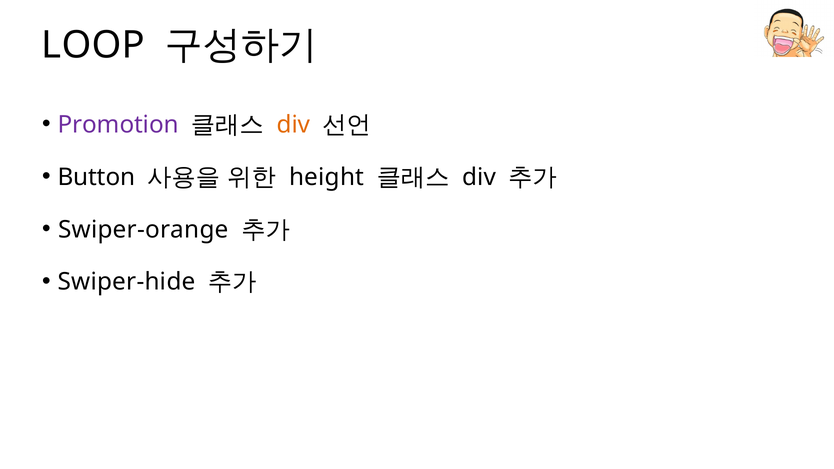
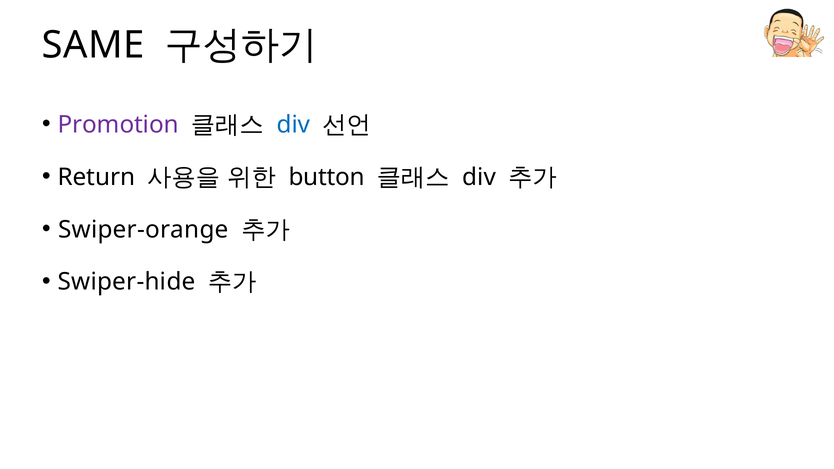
LOOP: LOOP -> SAME
div at (293, 125) colour: orange -> blue
Button: Button -> Return
height: height -> button
